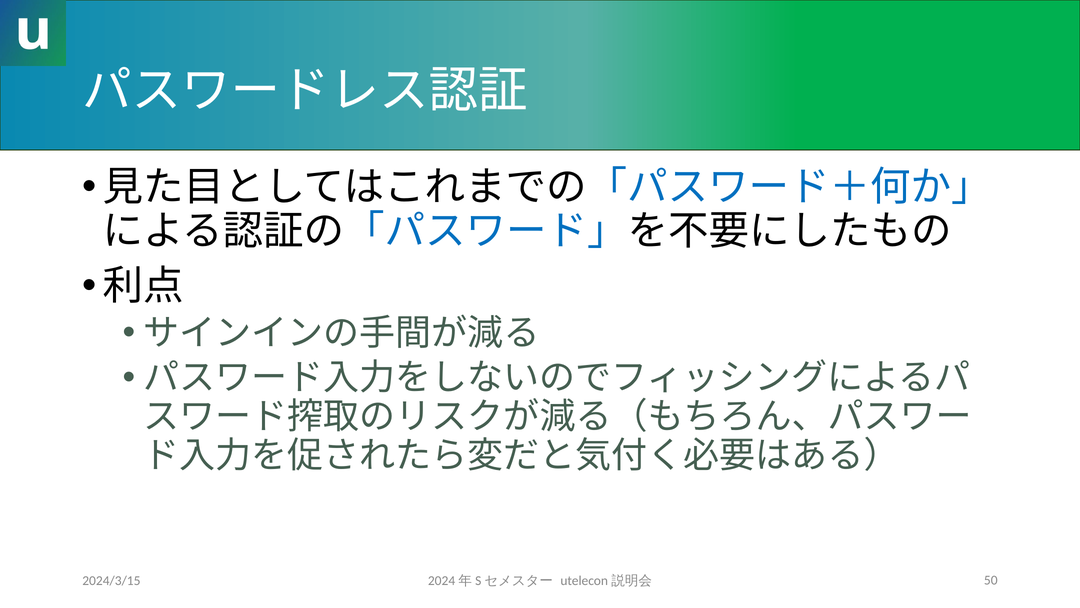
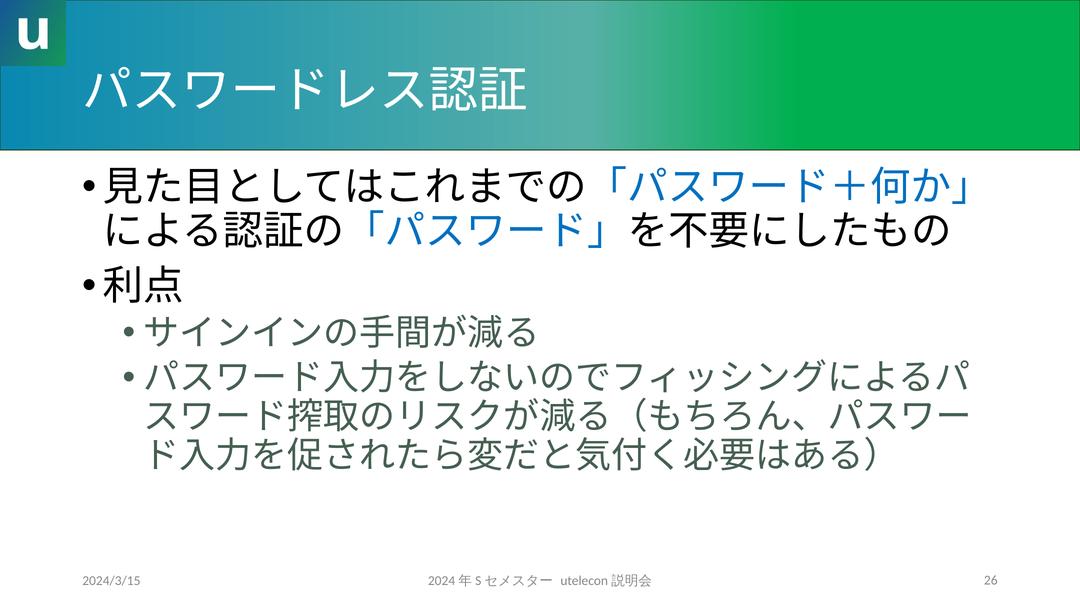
50: 50 -> 26
